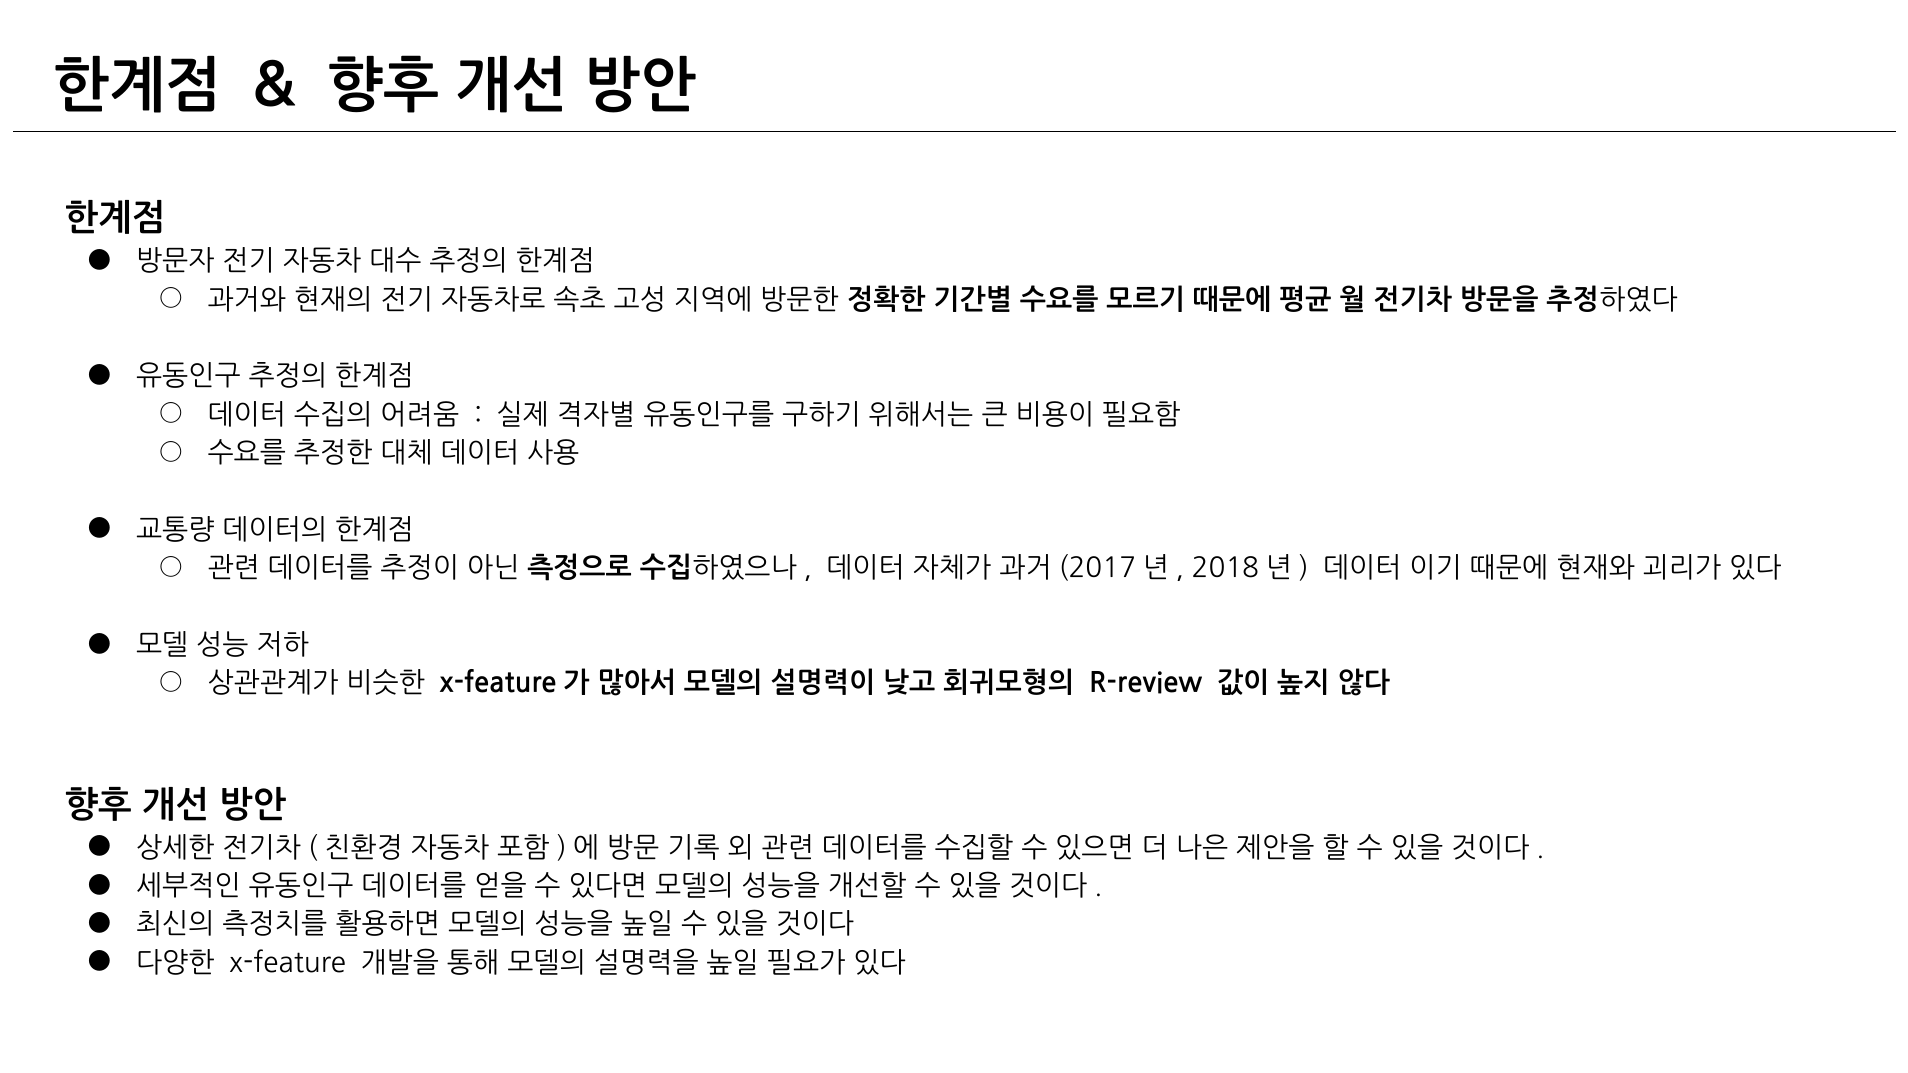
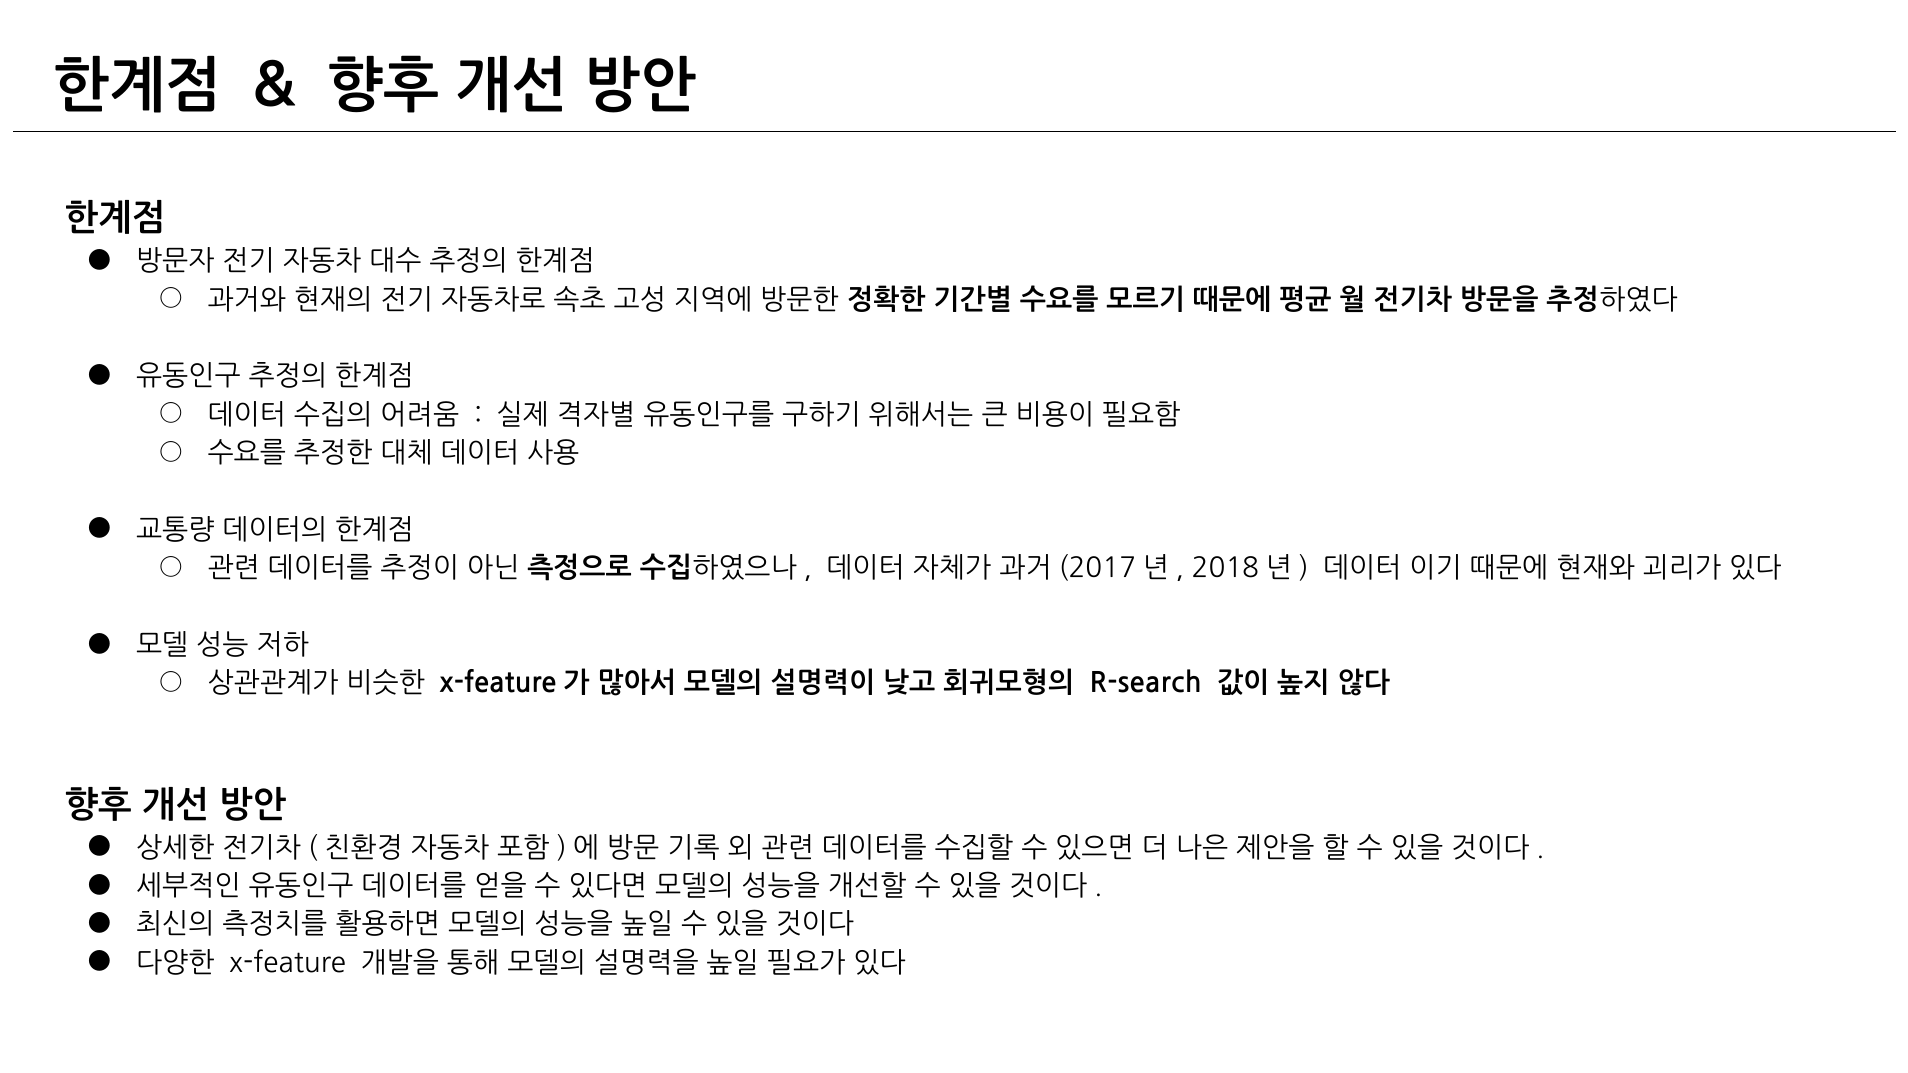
R-review: R-review -> R-search
